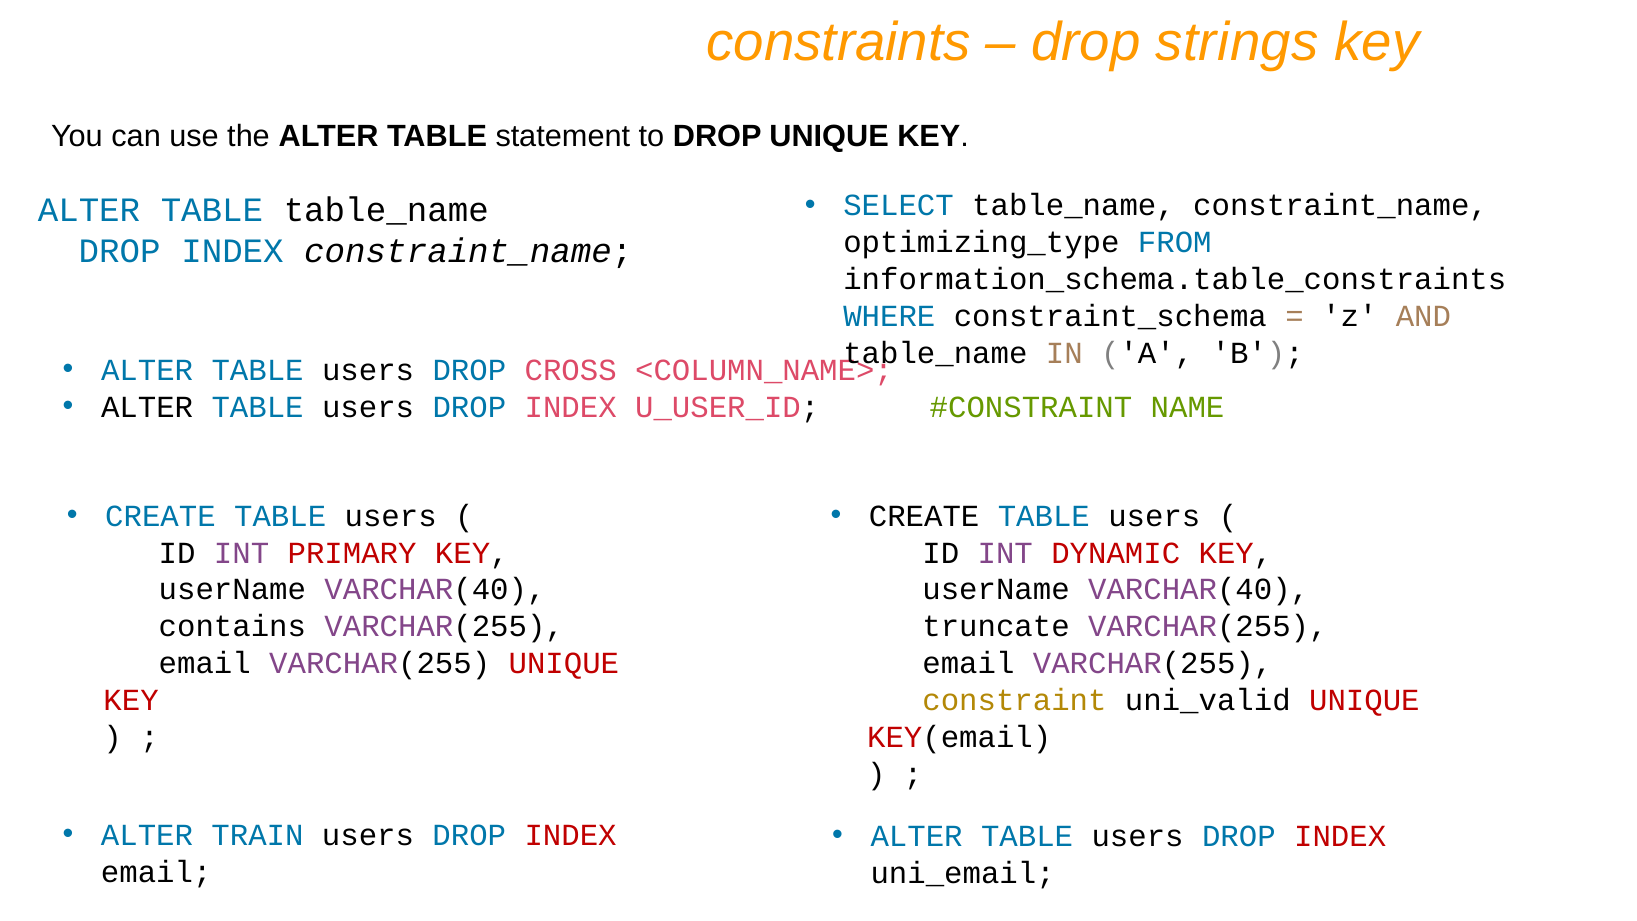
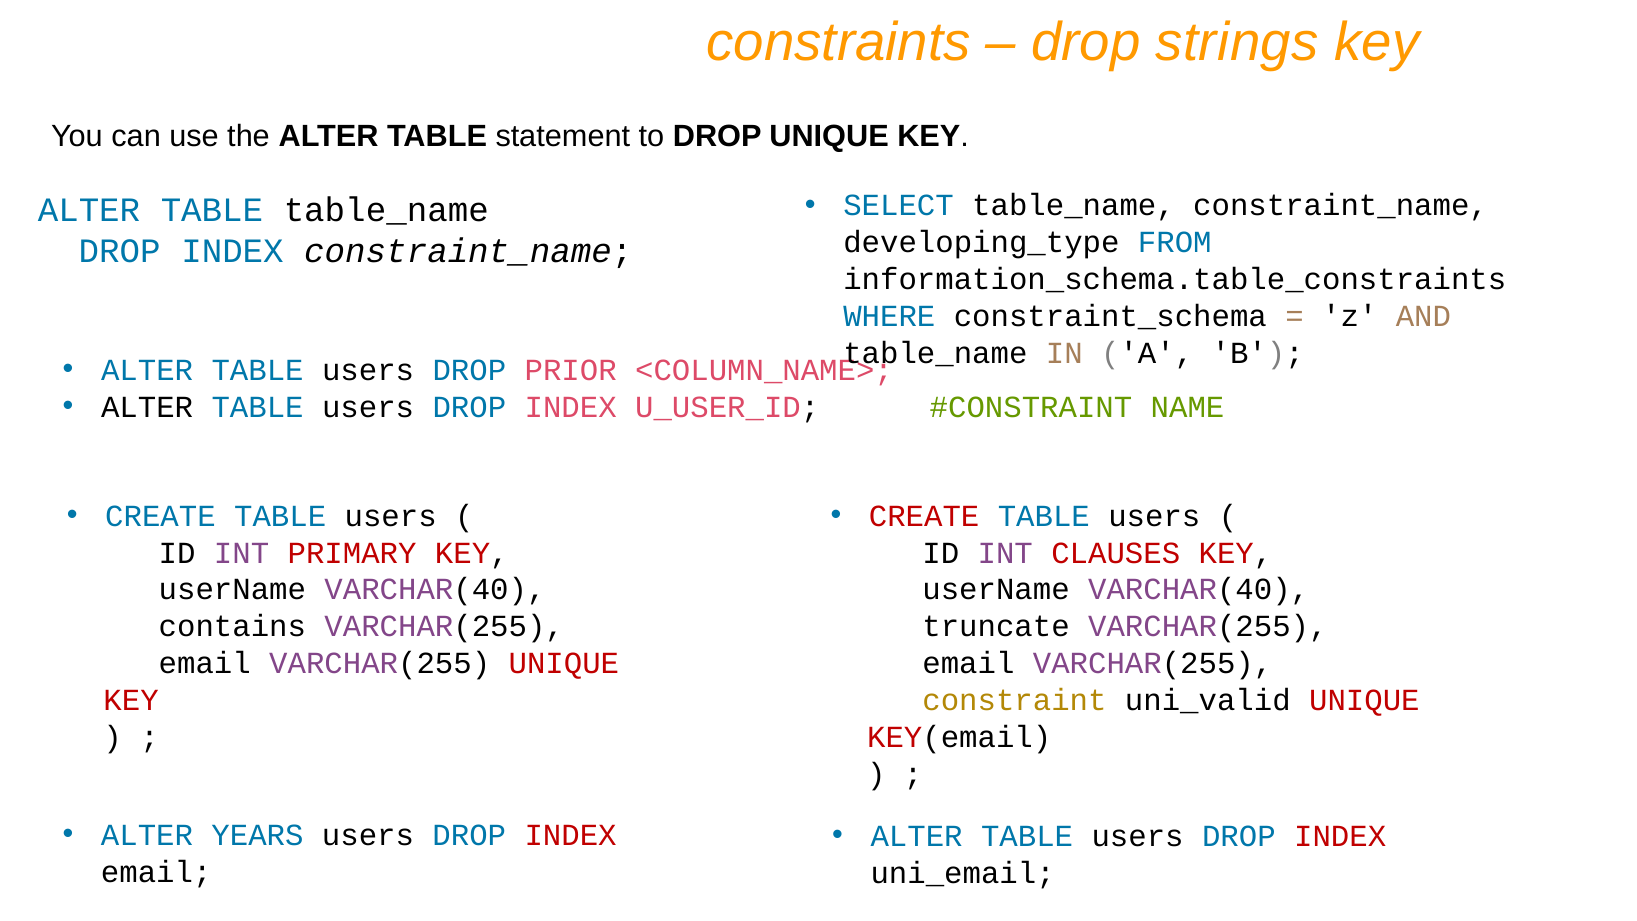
optimizing_type: optimizing_type -> developing_type
CROSS: CROSS -> PRIOR
CREATE at (924, 516) colour: black -> red
DYNAMIC: DYNAMIC -> CLAUSES
TRAIN: TRAIN -> YEARS
